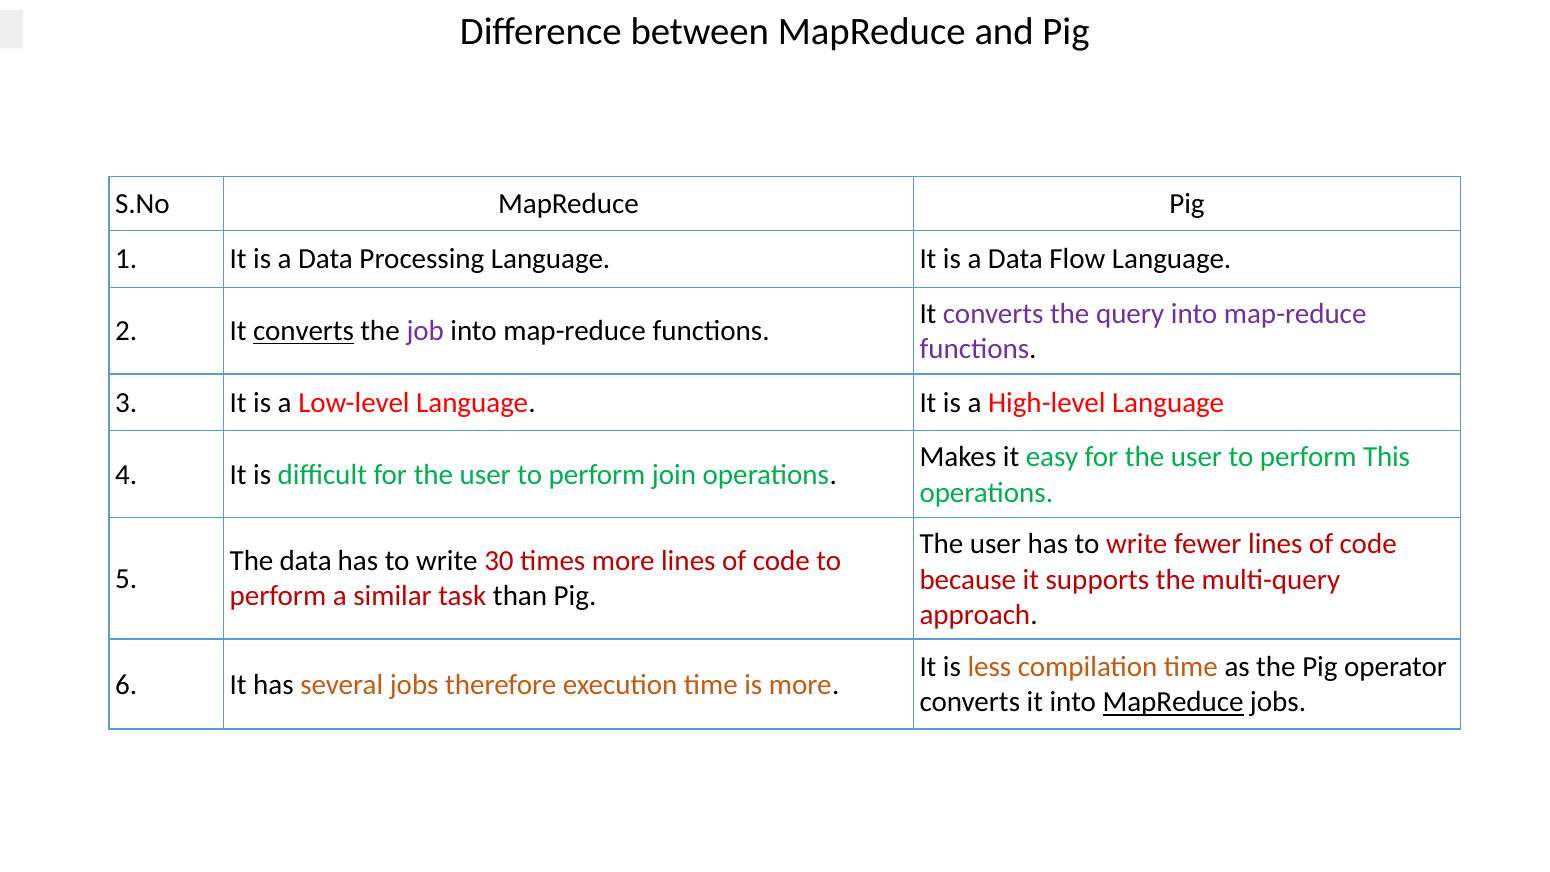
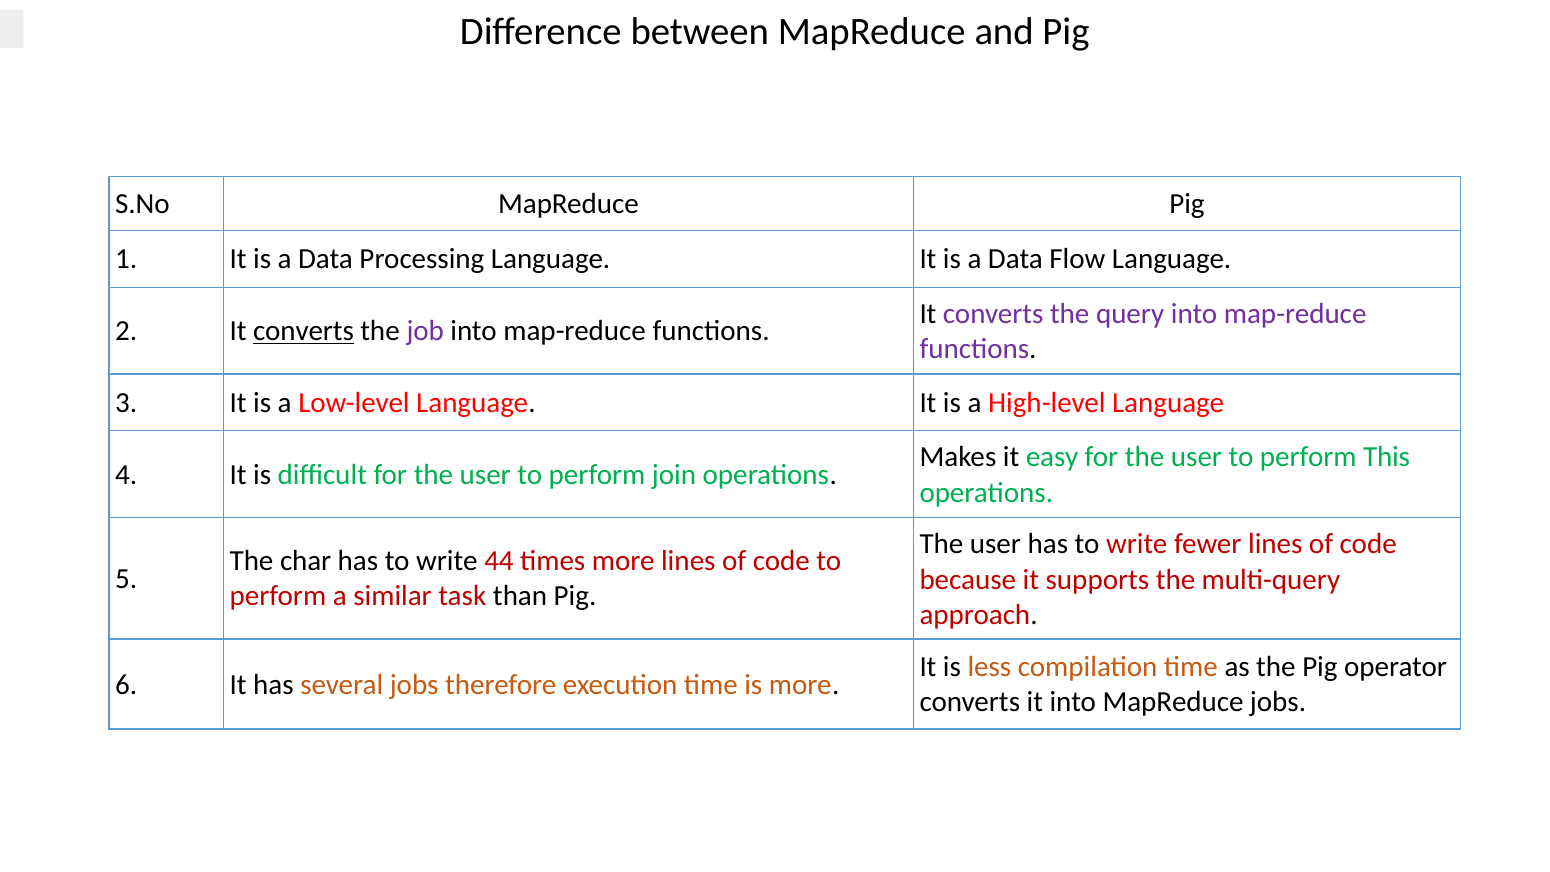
The data: data -> char
30: 30 -> 44
MapReduce at (1173, 702) underline: present -> none
